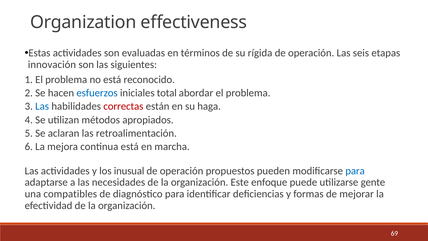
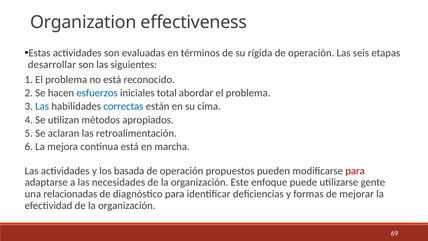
innovación: innovación -> desarrollar
correctas colour: red -> blue
haga: haga -> cima
inusual: inusual -> basada
para at (355, 171) colour: blue -> red
compatibles: compatibles -> relacionadas
